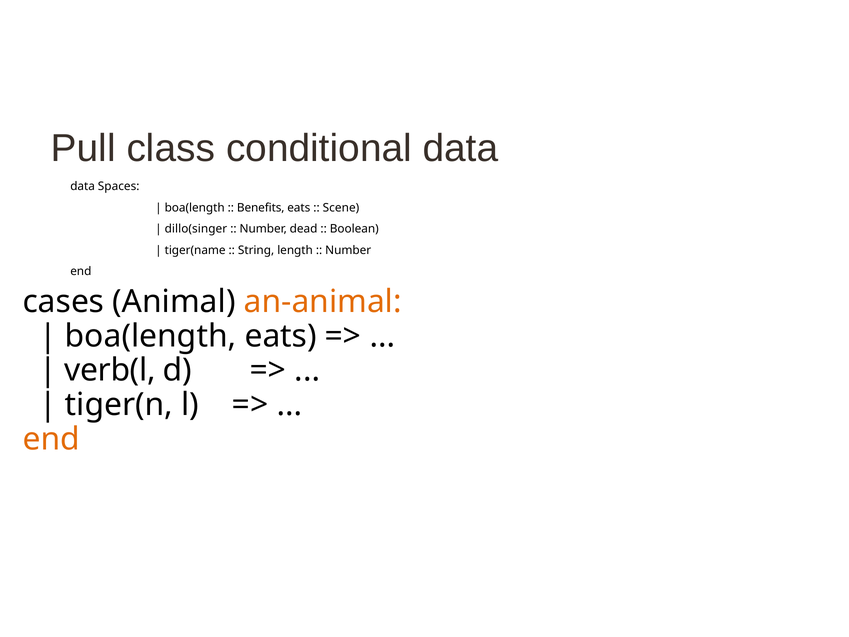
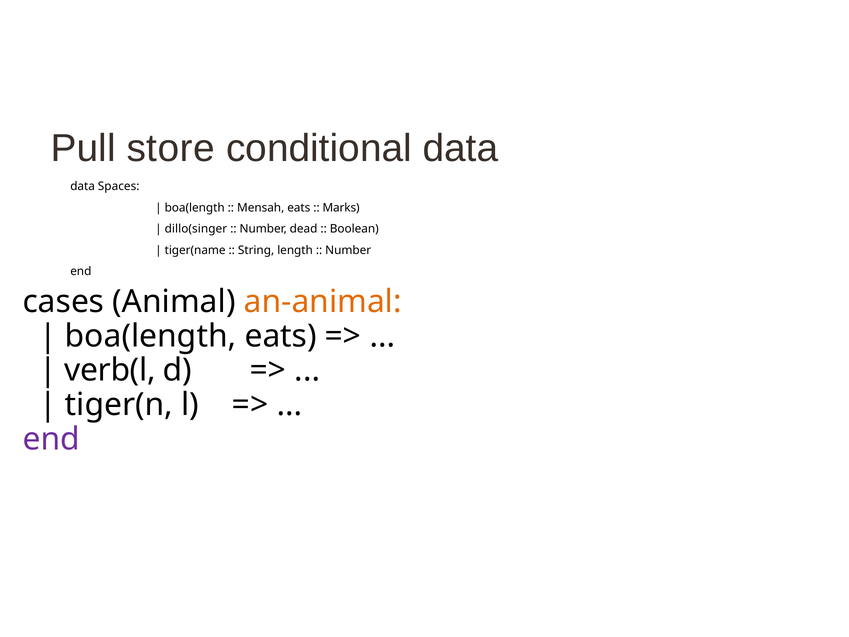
class: class -> store
Benefits: Benefits -> Mensah
Scene: Scene -> Marks
end at (51, 439) colour: orange -> purple
